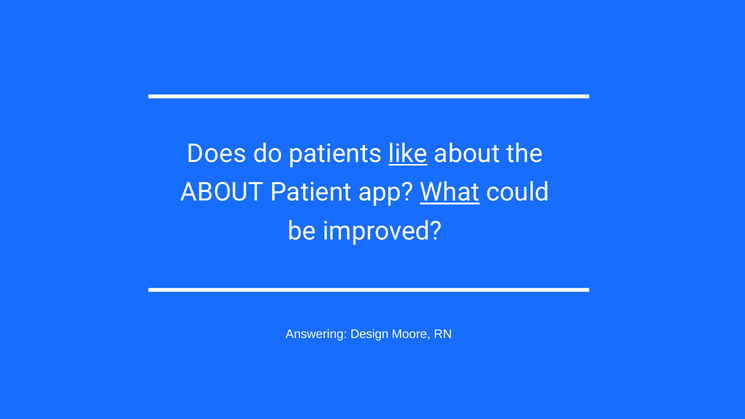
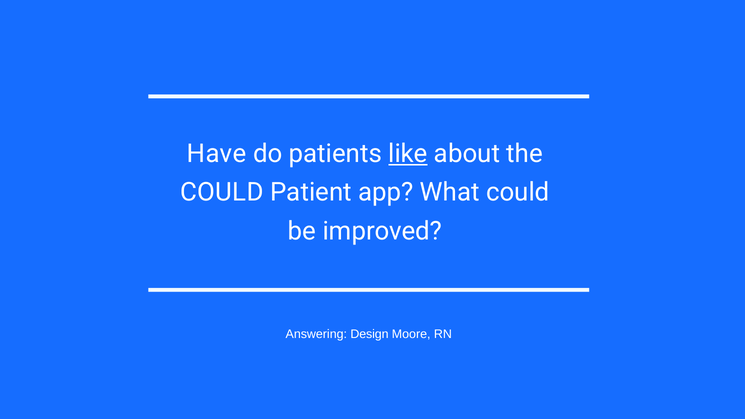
Does: Does -> Have
ABOUT at (222, 192): ABOUT -> COULD
What underline: present -> none
